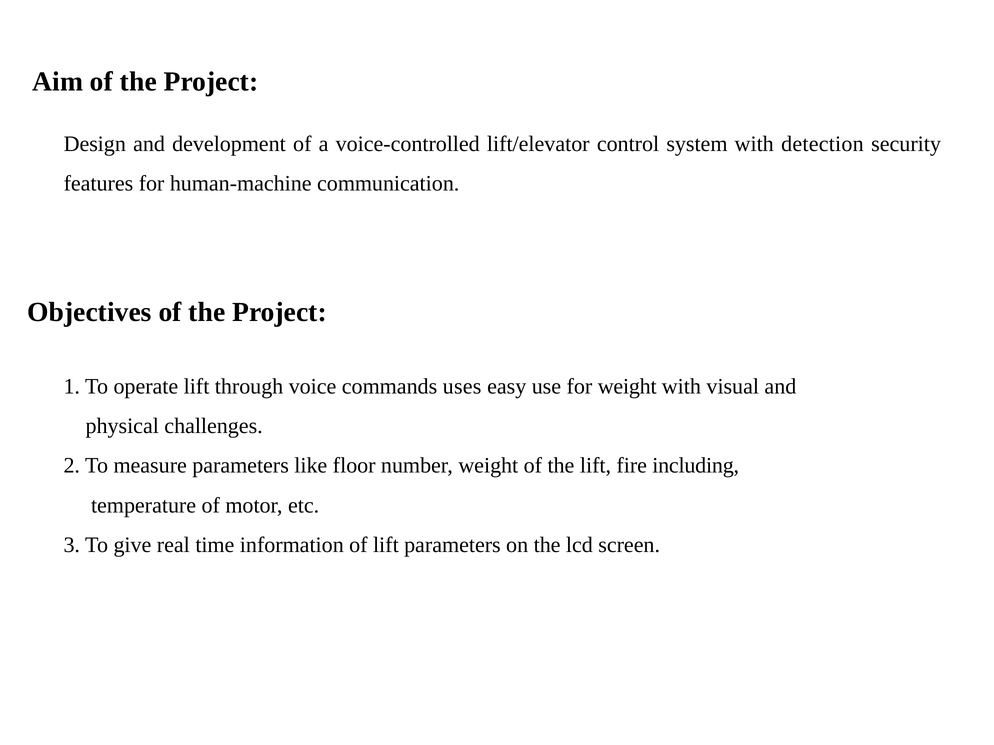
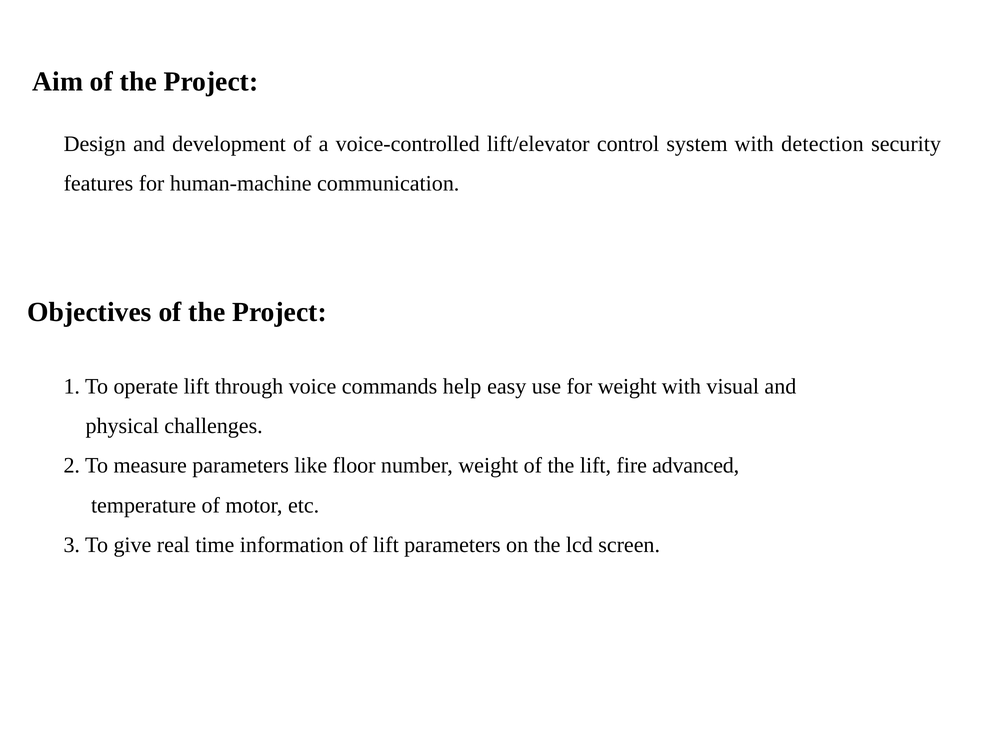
uses: uses -> help
including: including -> advanced
